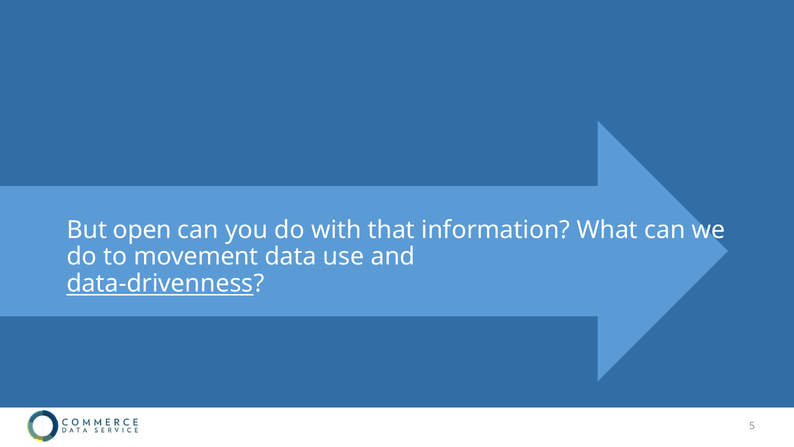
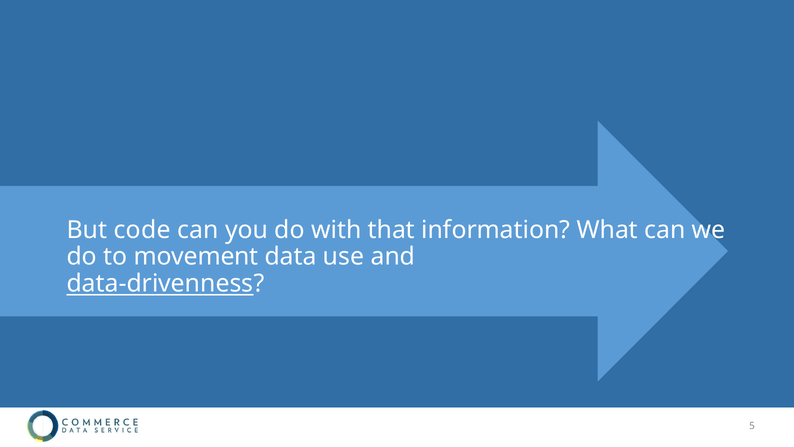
open: open -> code
